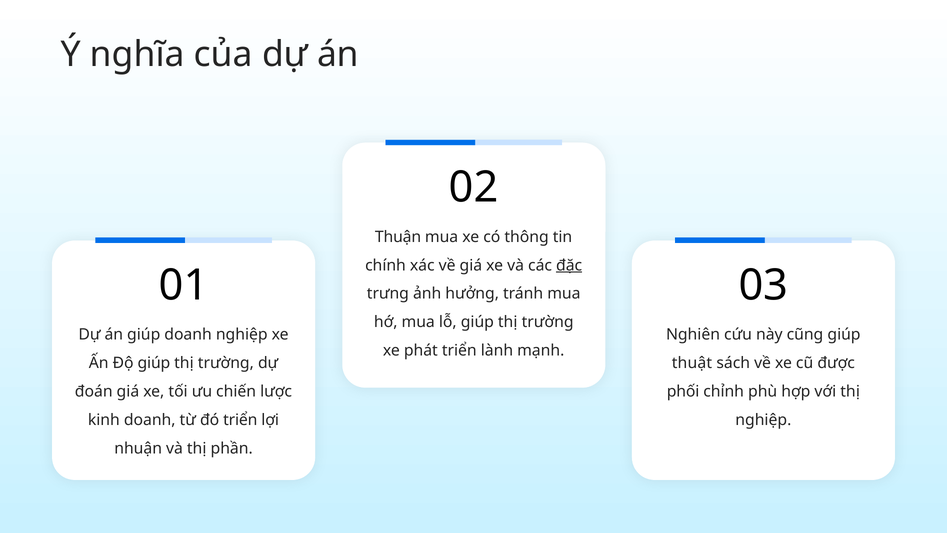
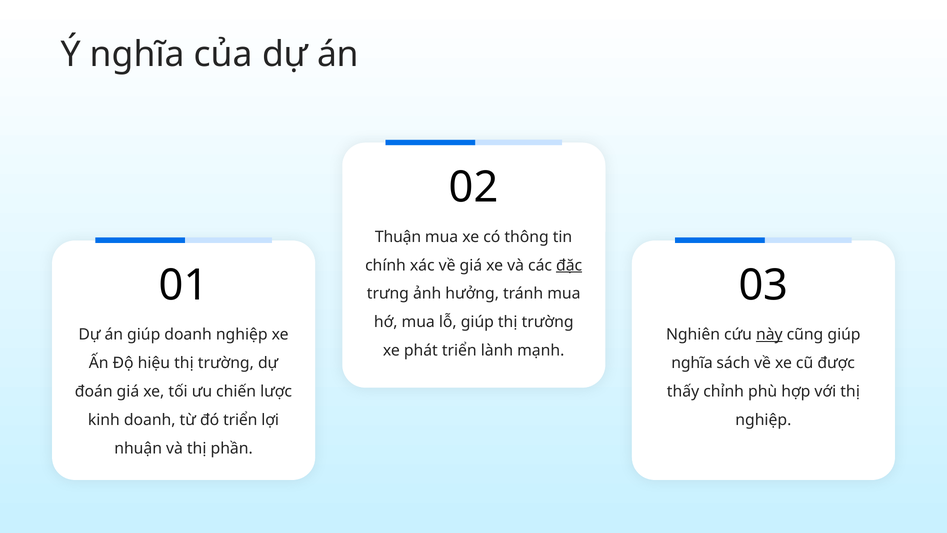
này underline: none -> present
Độ giúp: giúp -> hiệu
thuật at (692, 363): thuật -> nghĩa
phối: phối -> thấy
